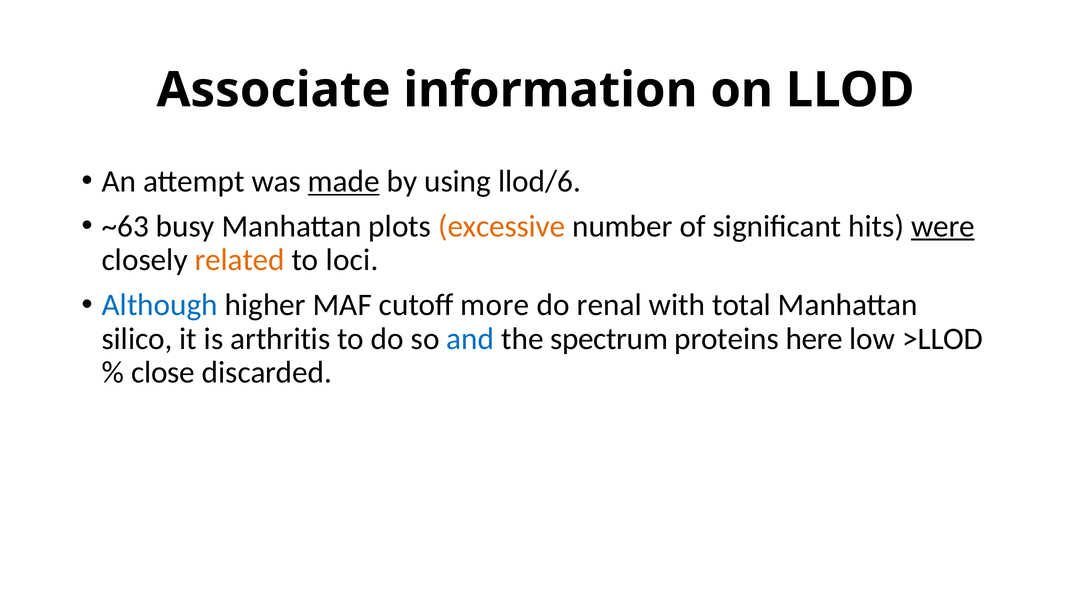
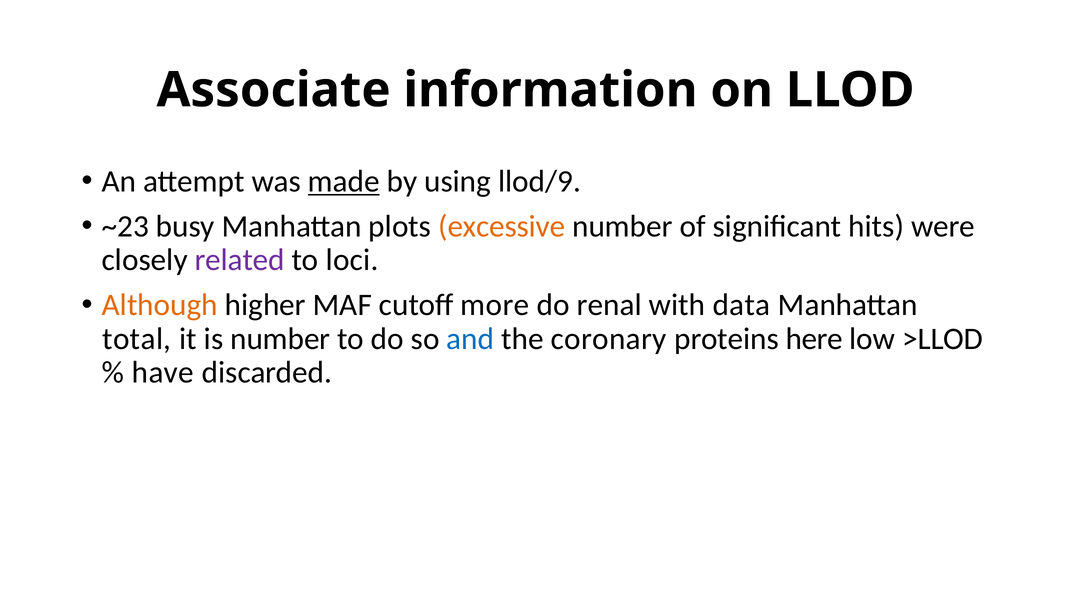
llod/6: llod/6 -> llod/9
~63: ~63 -> ~23
were underline: present -> none
related colour: orange -> purple
Although colour: blue -> orange
total: total -> data
silico: silico -> total
is arthritis: arthritis -> number
spectrum: spectrum -> coronary
close: close -> have
